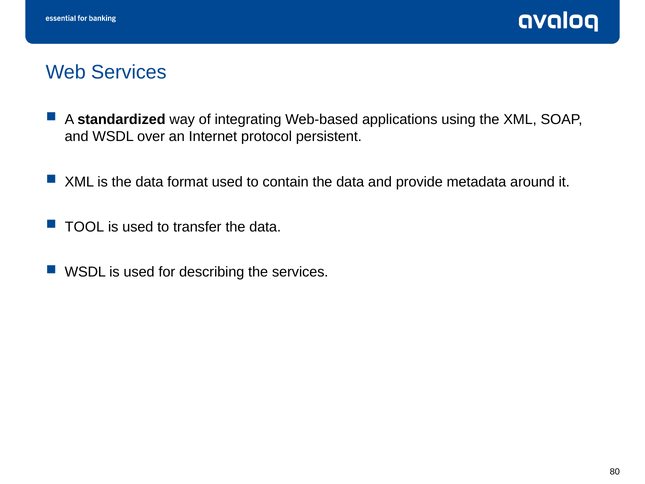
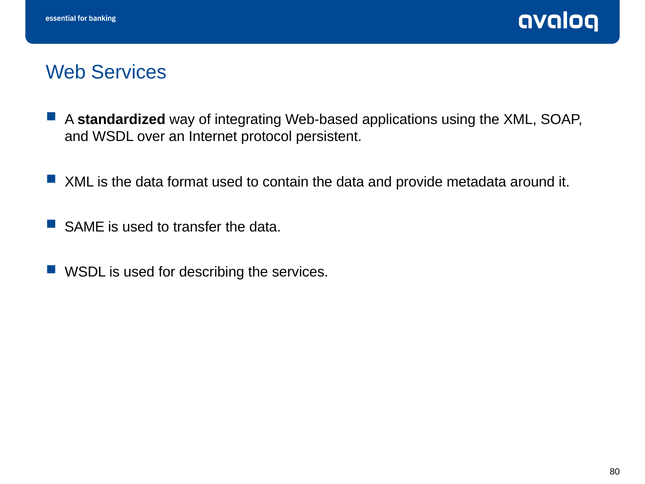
TOOL: TOOL -> SAME
